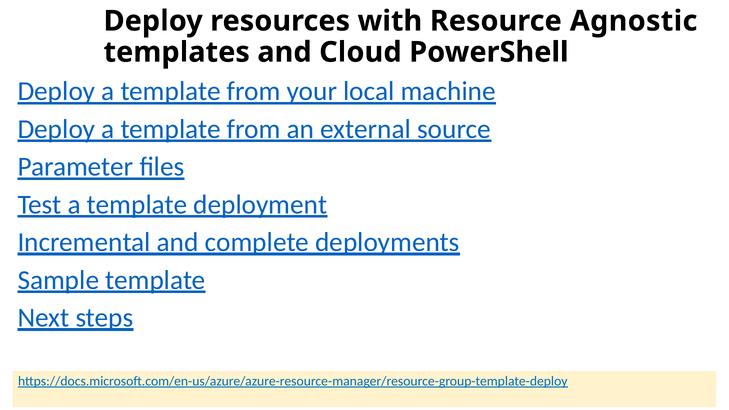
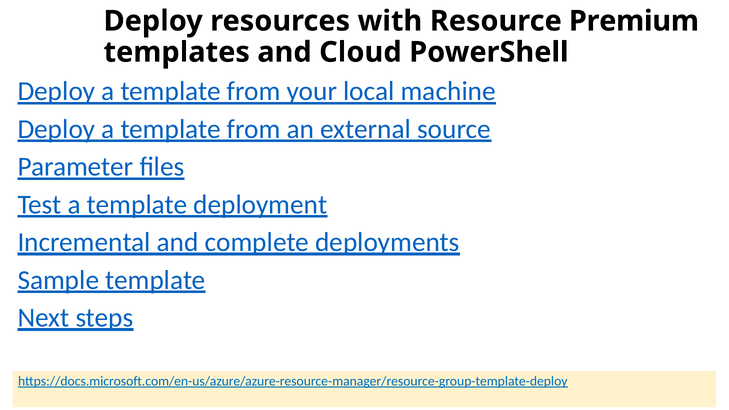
Agnostic: Agnostic -> Premium
